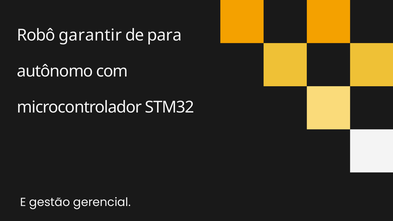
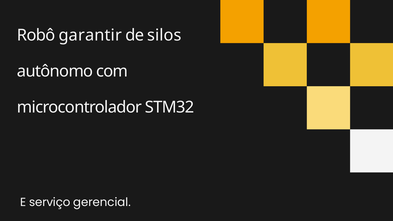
para: para -> silos
gestão: gestão -> serviço
